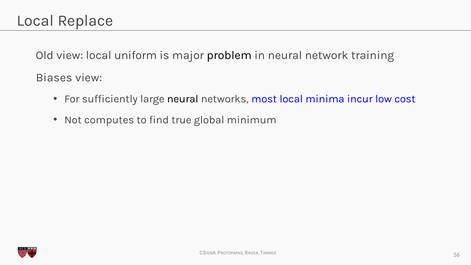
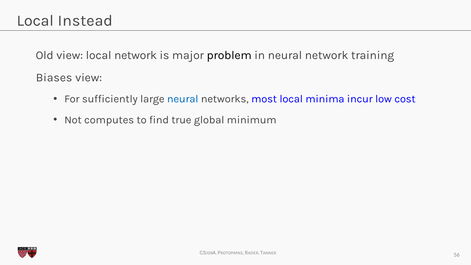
Replace: Replace -> Instead
local uniform: uniform -> network
neural at (183, 99) colour: black -> blue
